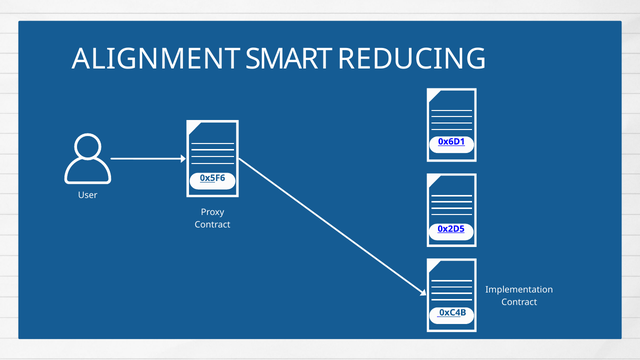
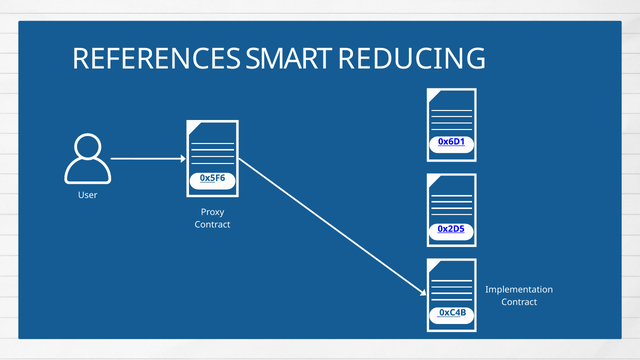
ALIGNMENT: ALIGNMENT -> REFERENCES
